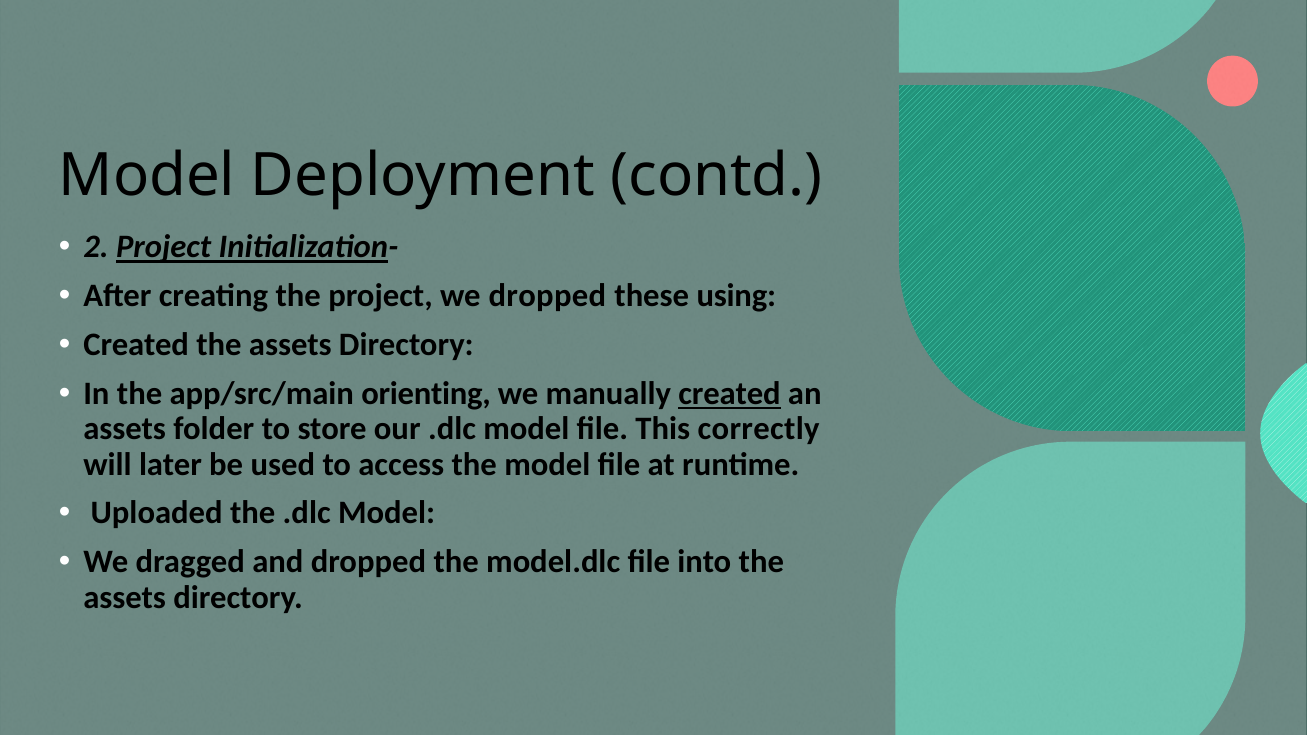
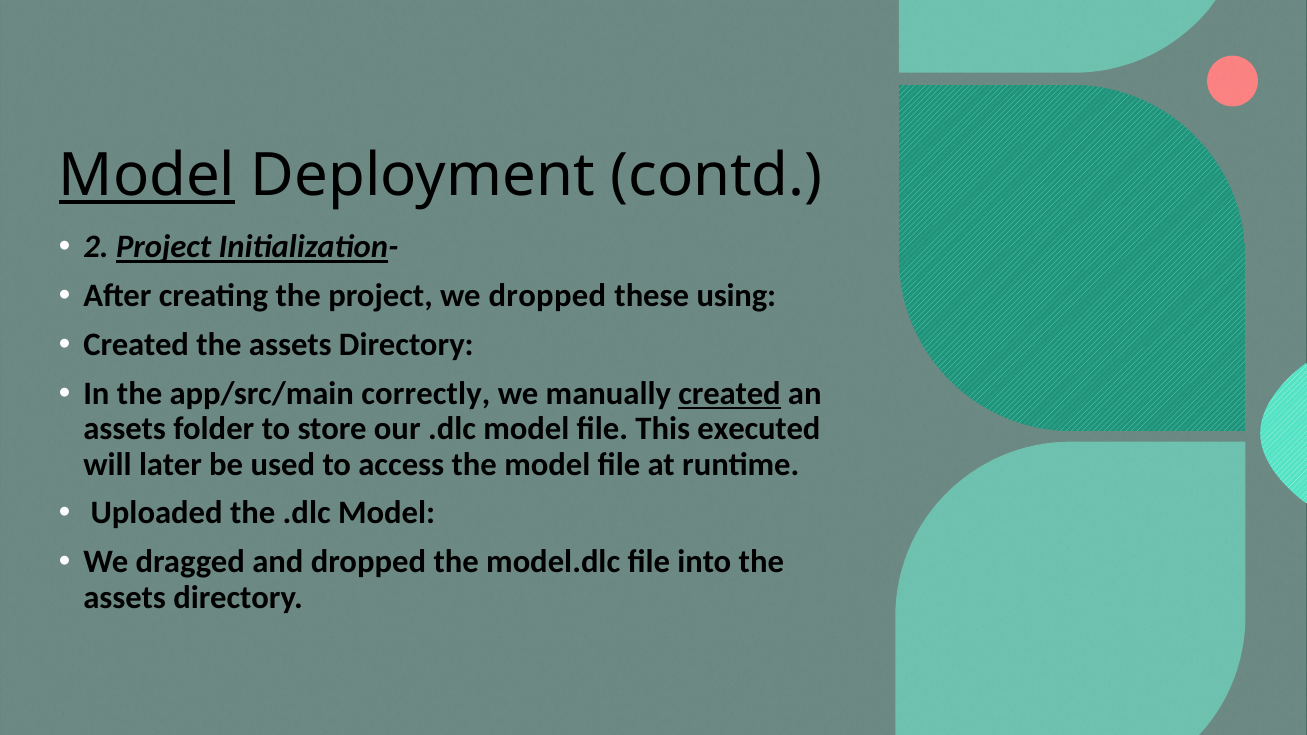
Model at (147, 176) underline: none -> present
orienting: orienting -> correctly
correctly: correctly -> executed
